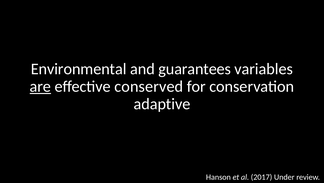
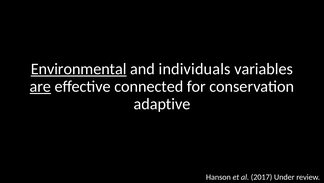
Environmental underline: none -> present
guarantees: guarantees -> individuals
conserved: conserved -> connected
